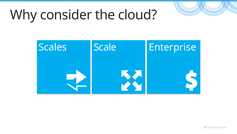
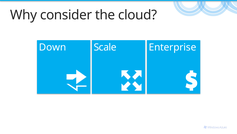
Scales: Scales -> Down
